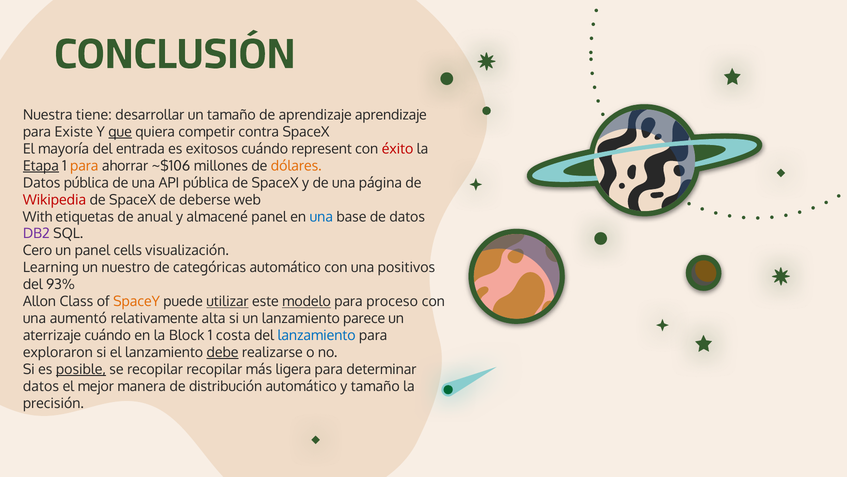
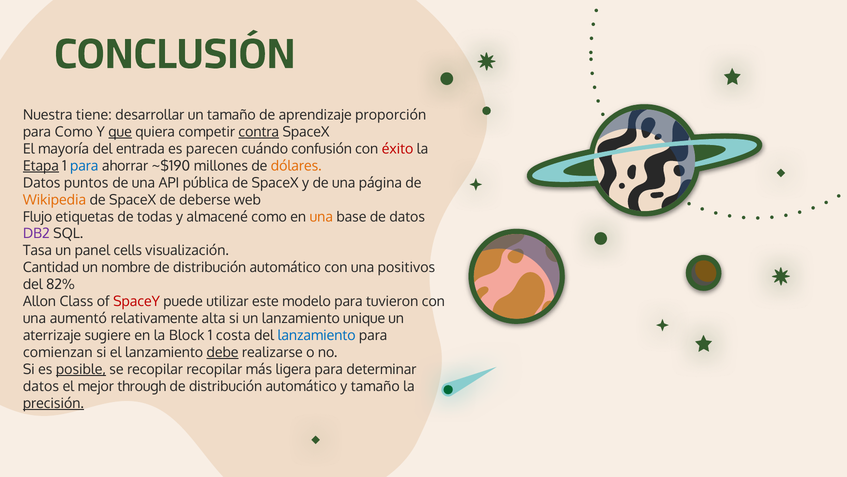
aprendizaje aprendizaje: aprendizaje -> proporción
para Existe: Existe -> Como
contra underline: none -> present
exitosos: exitosos -> parecen
represent: represent -> confusión
para at (84, 166) colour: orange -> blue
~$106: ~$106 -> ~$190
Datos pública: pública -> puntos
Wikipedia colour: red -> orange
With: With -> Flujo
anual: anual -> todas
almacené panel: panel -> como
una at (321, 217) colour: blue -> orange
Cero: Cero -> Tasa
Learning: Learning -> Cantidad
nuestro: nuestro -> nombre
categóricas at (210, 267): categóricas -> distribución
93%: 93% -> 82%
SpaceY colour: orange -> red
utilizar underline: present -> none
modelo underline: present -> none
proceso: proceso -> tuvieron
parece: parece -> unique
aterrizaje cuándo: cuándo -> sugiere
exploraron: exploraron -> comienzan
manera: manera -> through
precisión underline: none -> present
